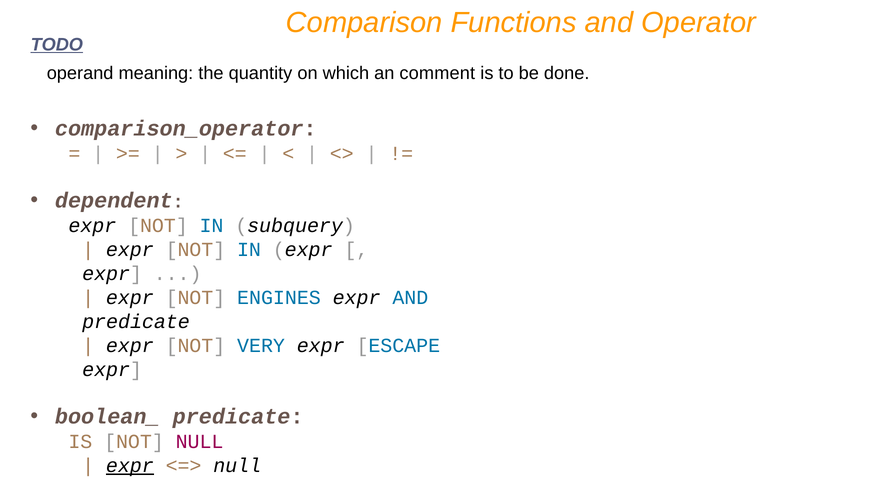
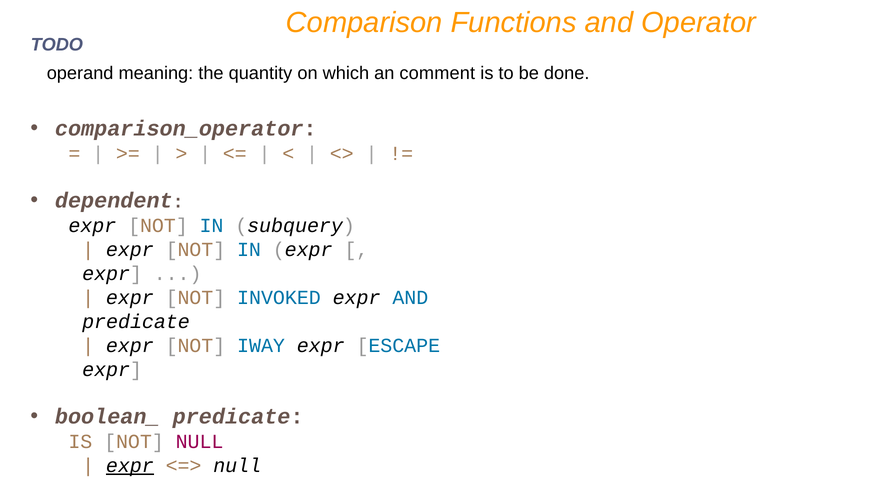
TODO underline: present -> none
ENGINES: ENGINES -> INVOKED
VERY: VERY -> IWAY
